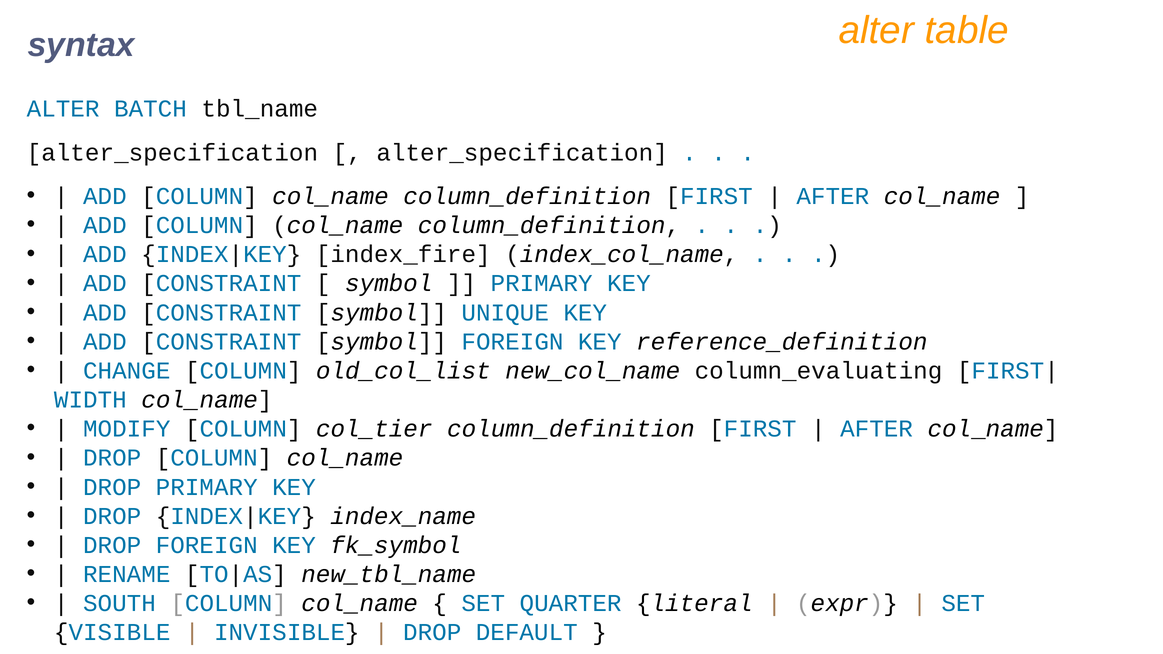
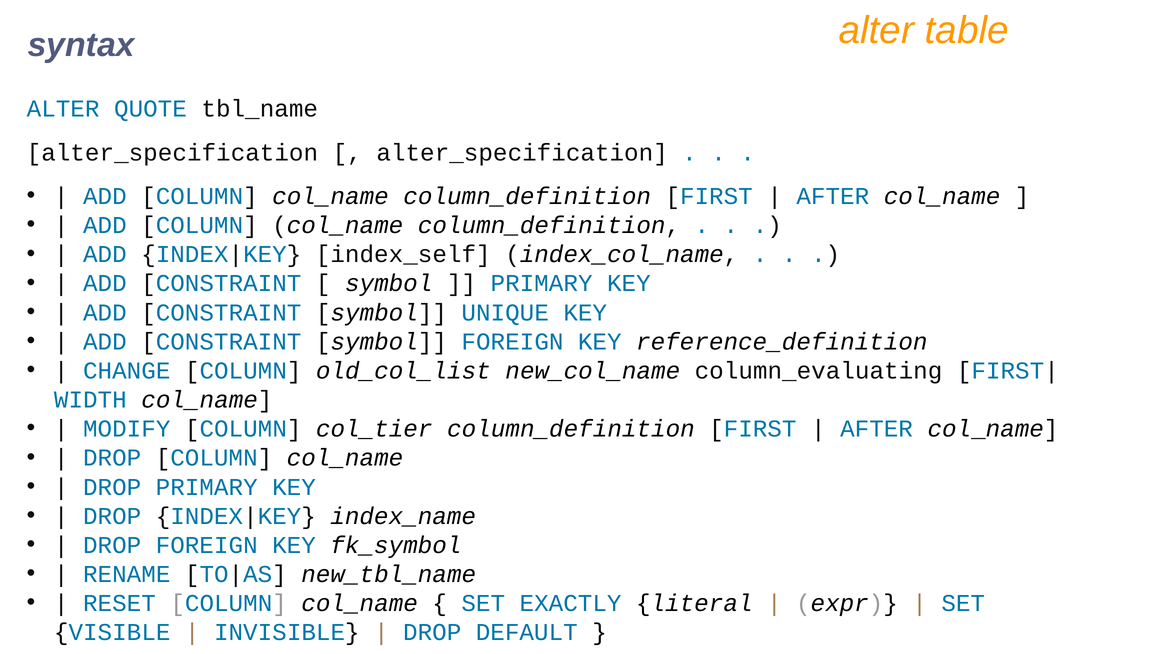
BATCH: BATCH -> QUOTE
index_fire: index_fire -> index_self
SOUTH: SOUTH -> RESET
QUARTER: QUARTER -> EXACTLY
